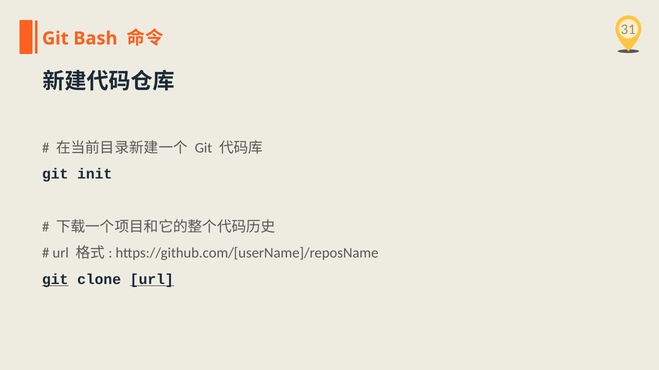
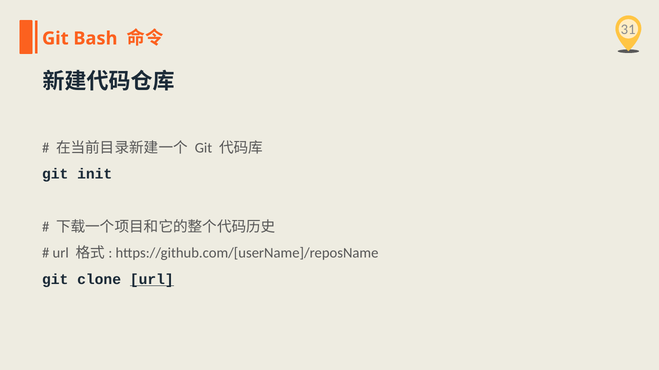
git at (55, 280) underline: present -> none
